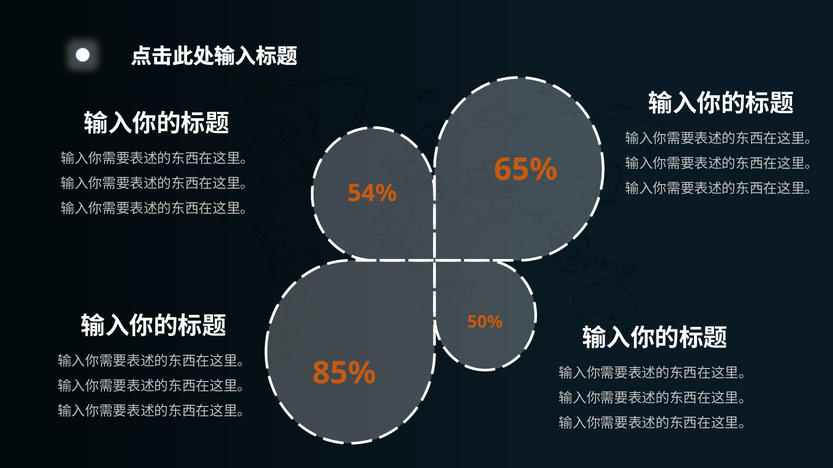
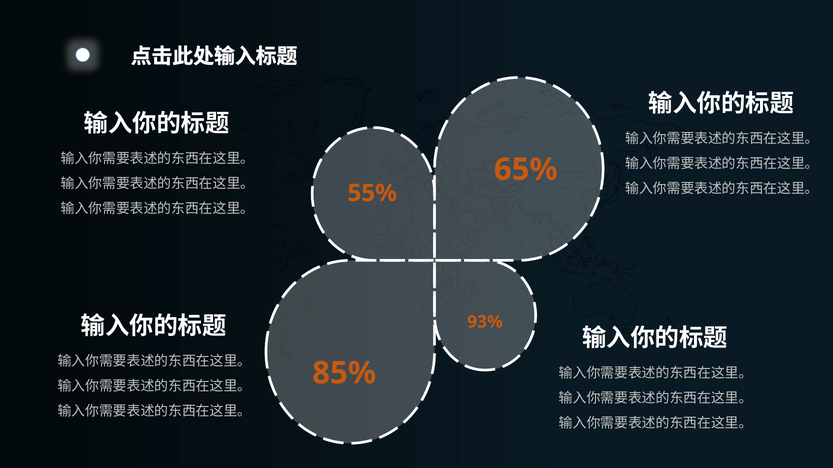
54%: 54% -> 55%
50%: 50% -> 93%
